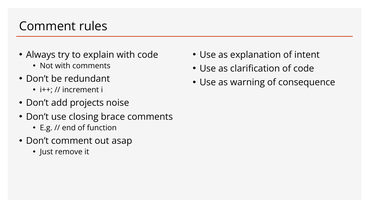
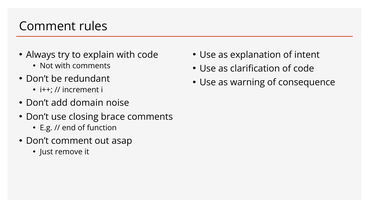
projects: projects -> domain
